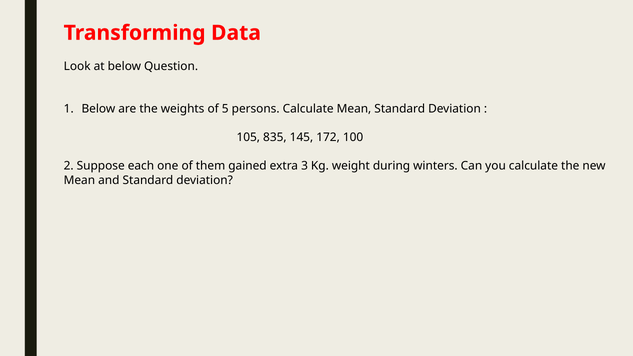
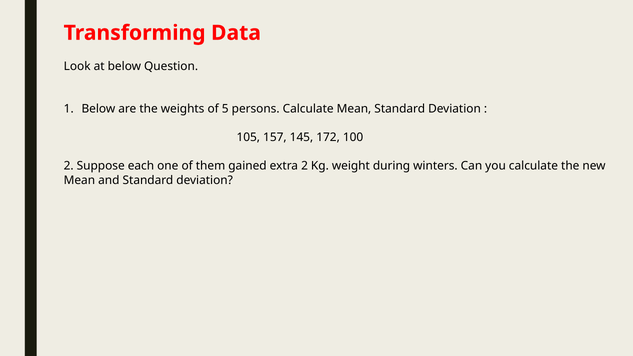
835: 835 -> 157
extra 3: 3 -> 2
